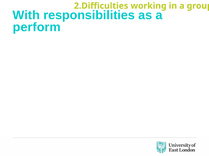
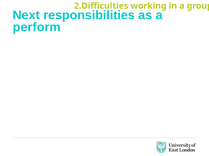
With: With -> Next
